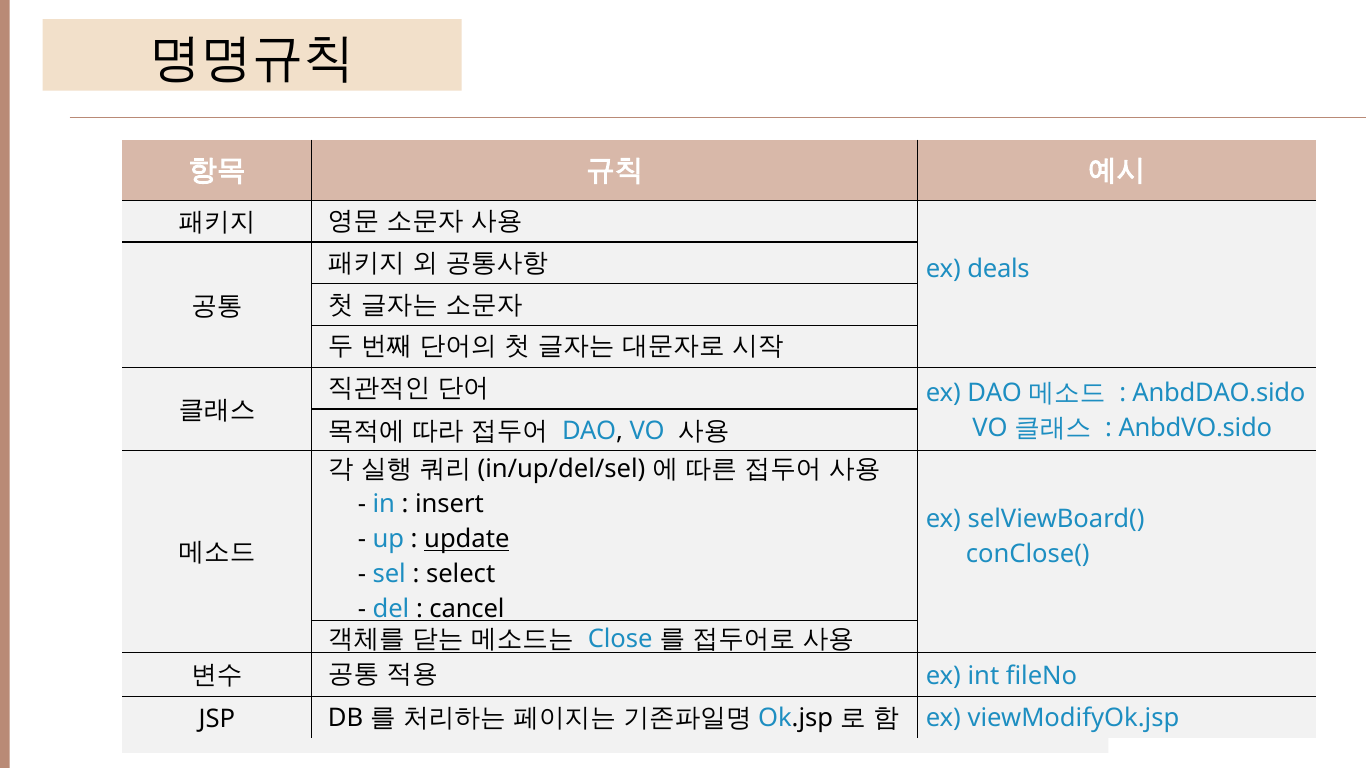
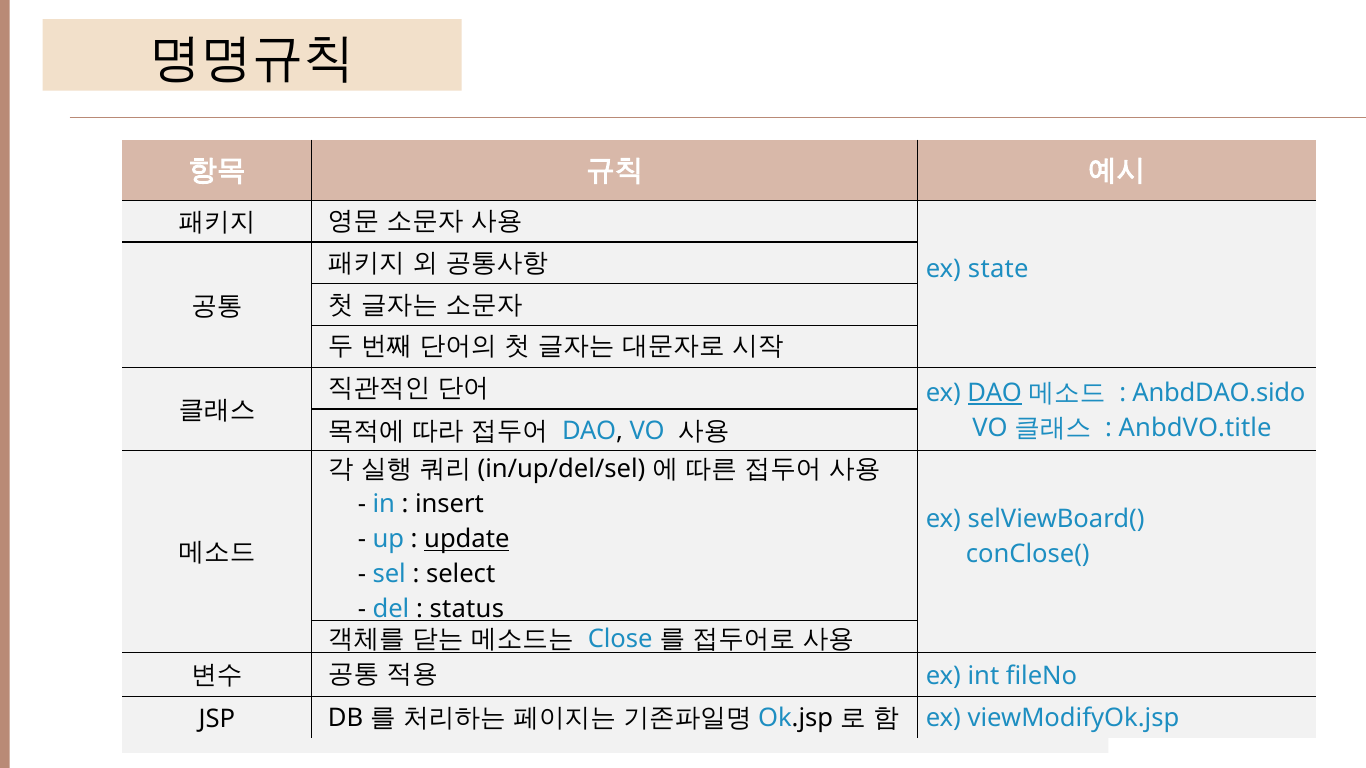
deals: deals -> state
DAO at (995, 393) underline: none -> present
AnbdVO.sido: AnbdVO.sido -> AnbdVO.title
cancel: cancel -> status
